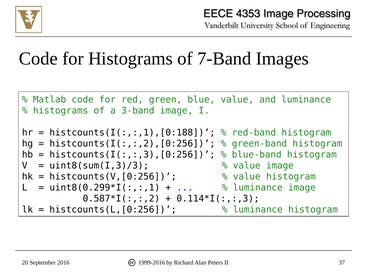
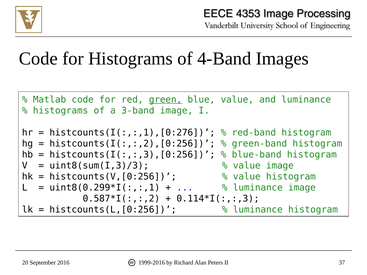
7-Band: 7-Band -> 4-Band
green underline: none -> present
histcounts(I(:,:,1),[0:188: histcounts(I(:,:,1),[0:188 -> histcounts(I(:,:,1),[0:276
